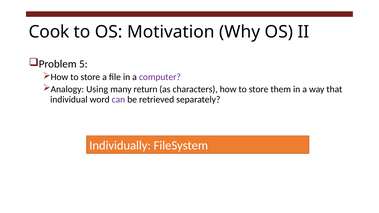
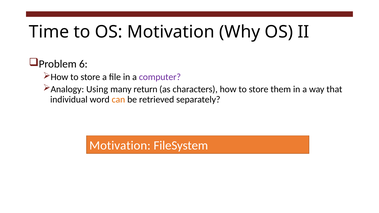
Cook: Cook -> Time
5: 5 -> 6
can colour: purple -> orange
Individually at (120, 146): Individually -> Motivation
